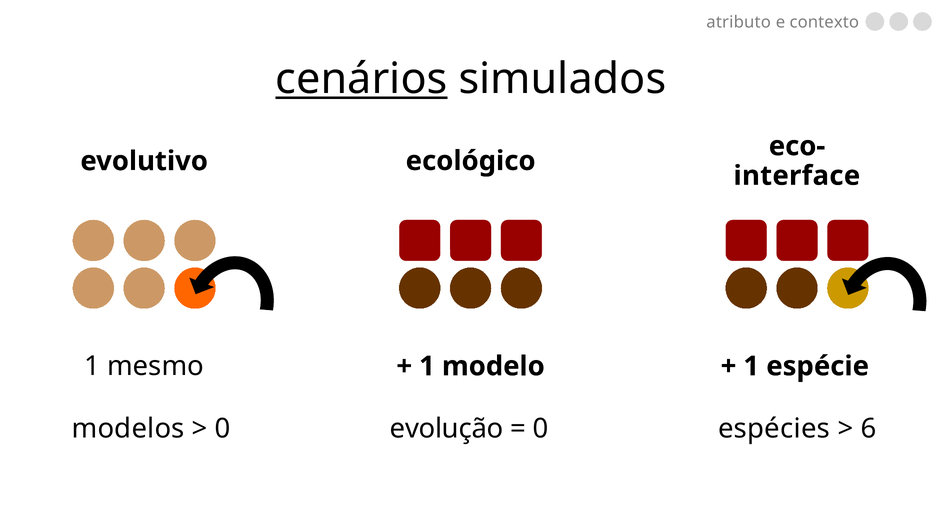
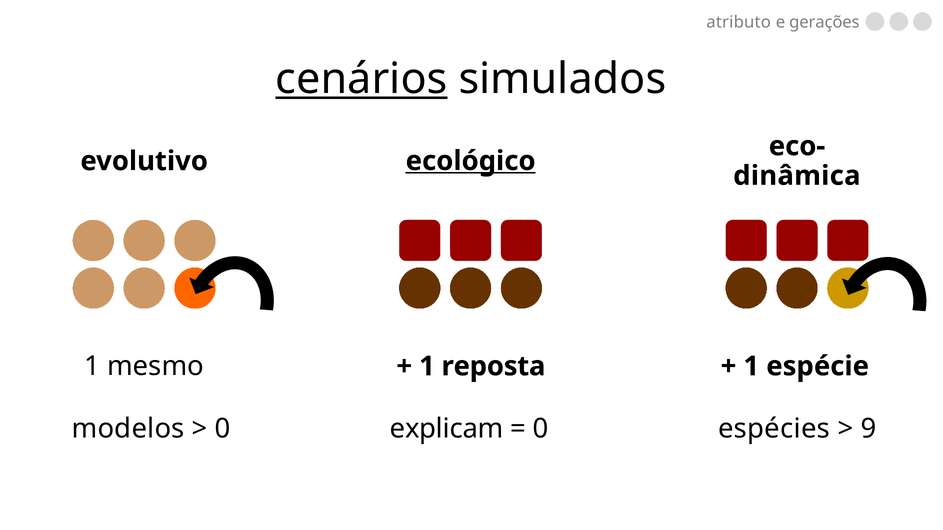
contexto: contexto -> gerações
ecológico underline: none -> present
interface: interface -> dinâmica
modelo: modelo -> reposta
evolução: evolução -> explicam
6: 6 -> 9
